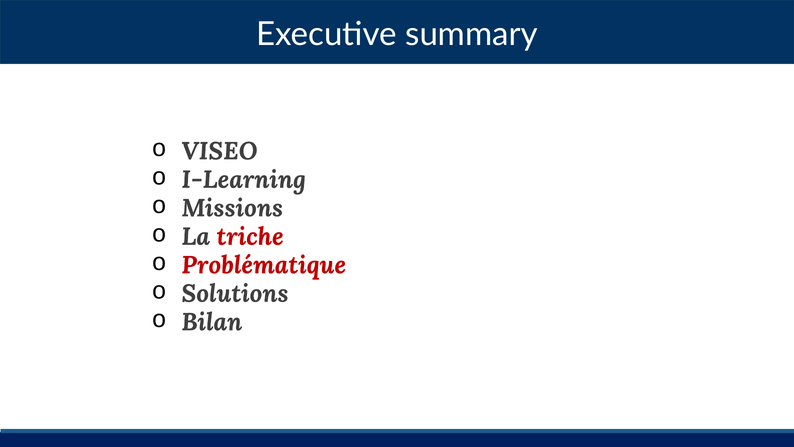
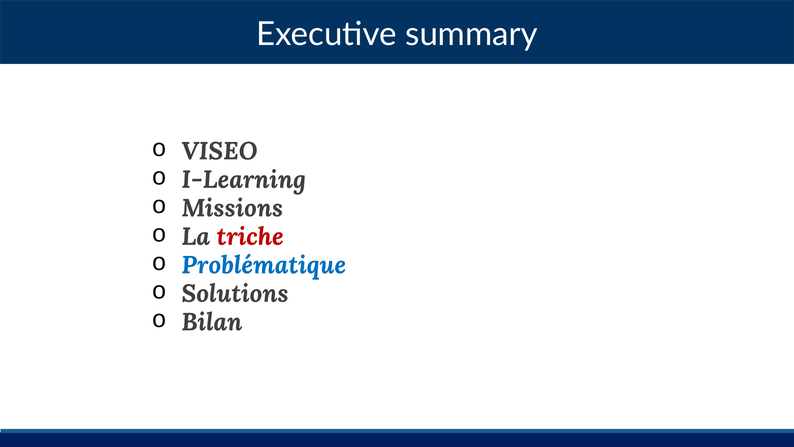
Problématique colour: red -> blue
